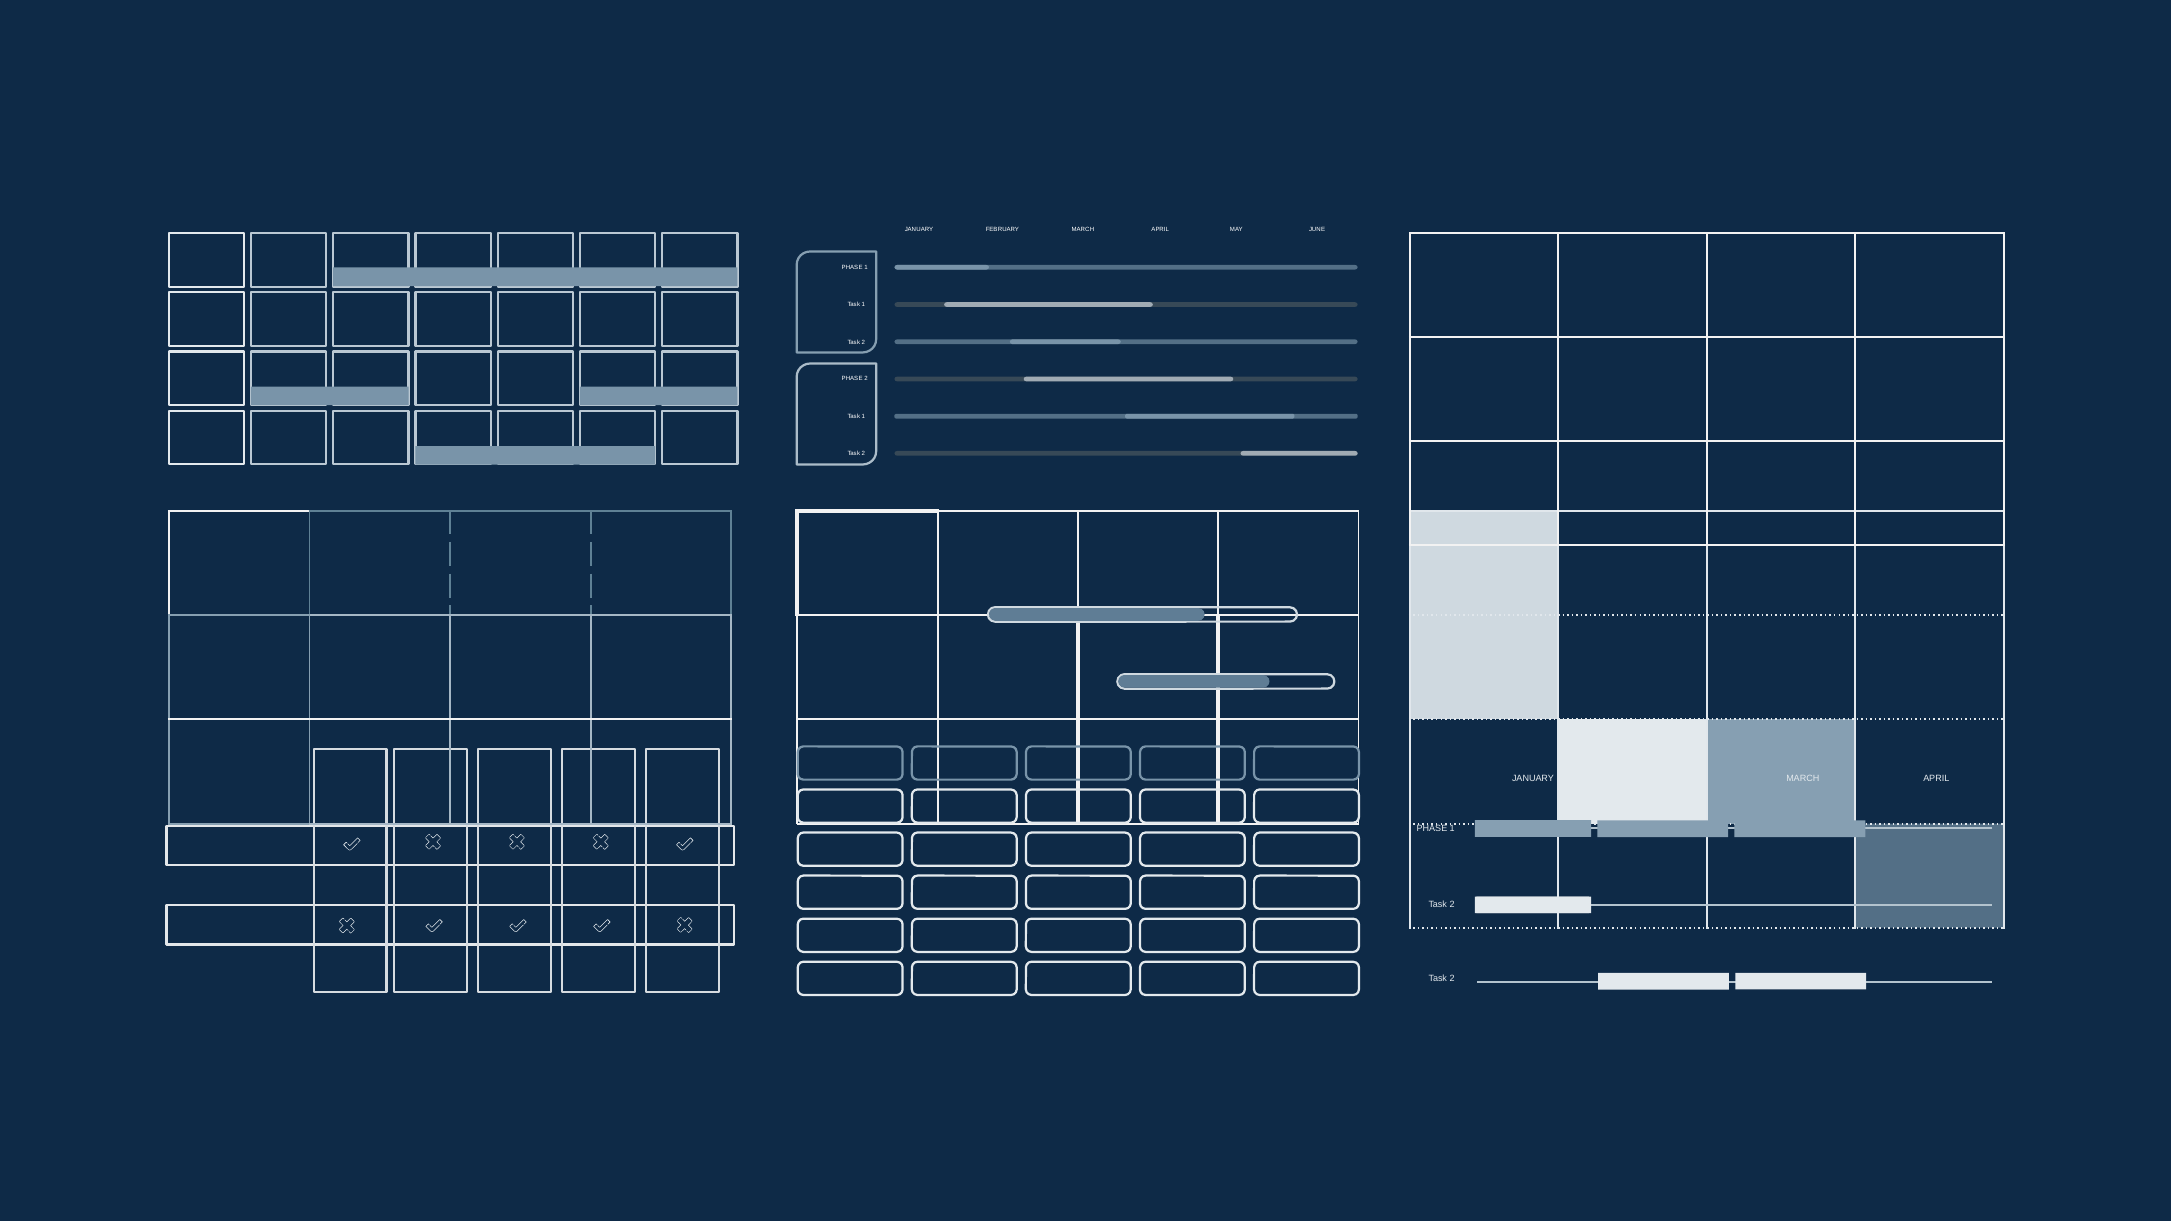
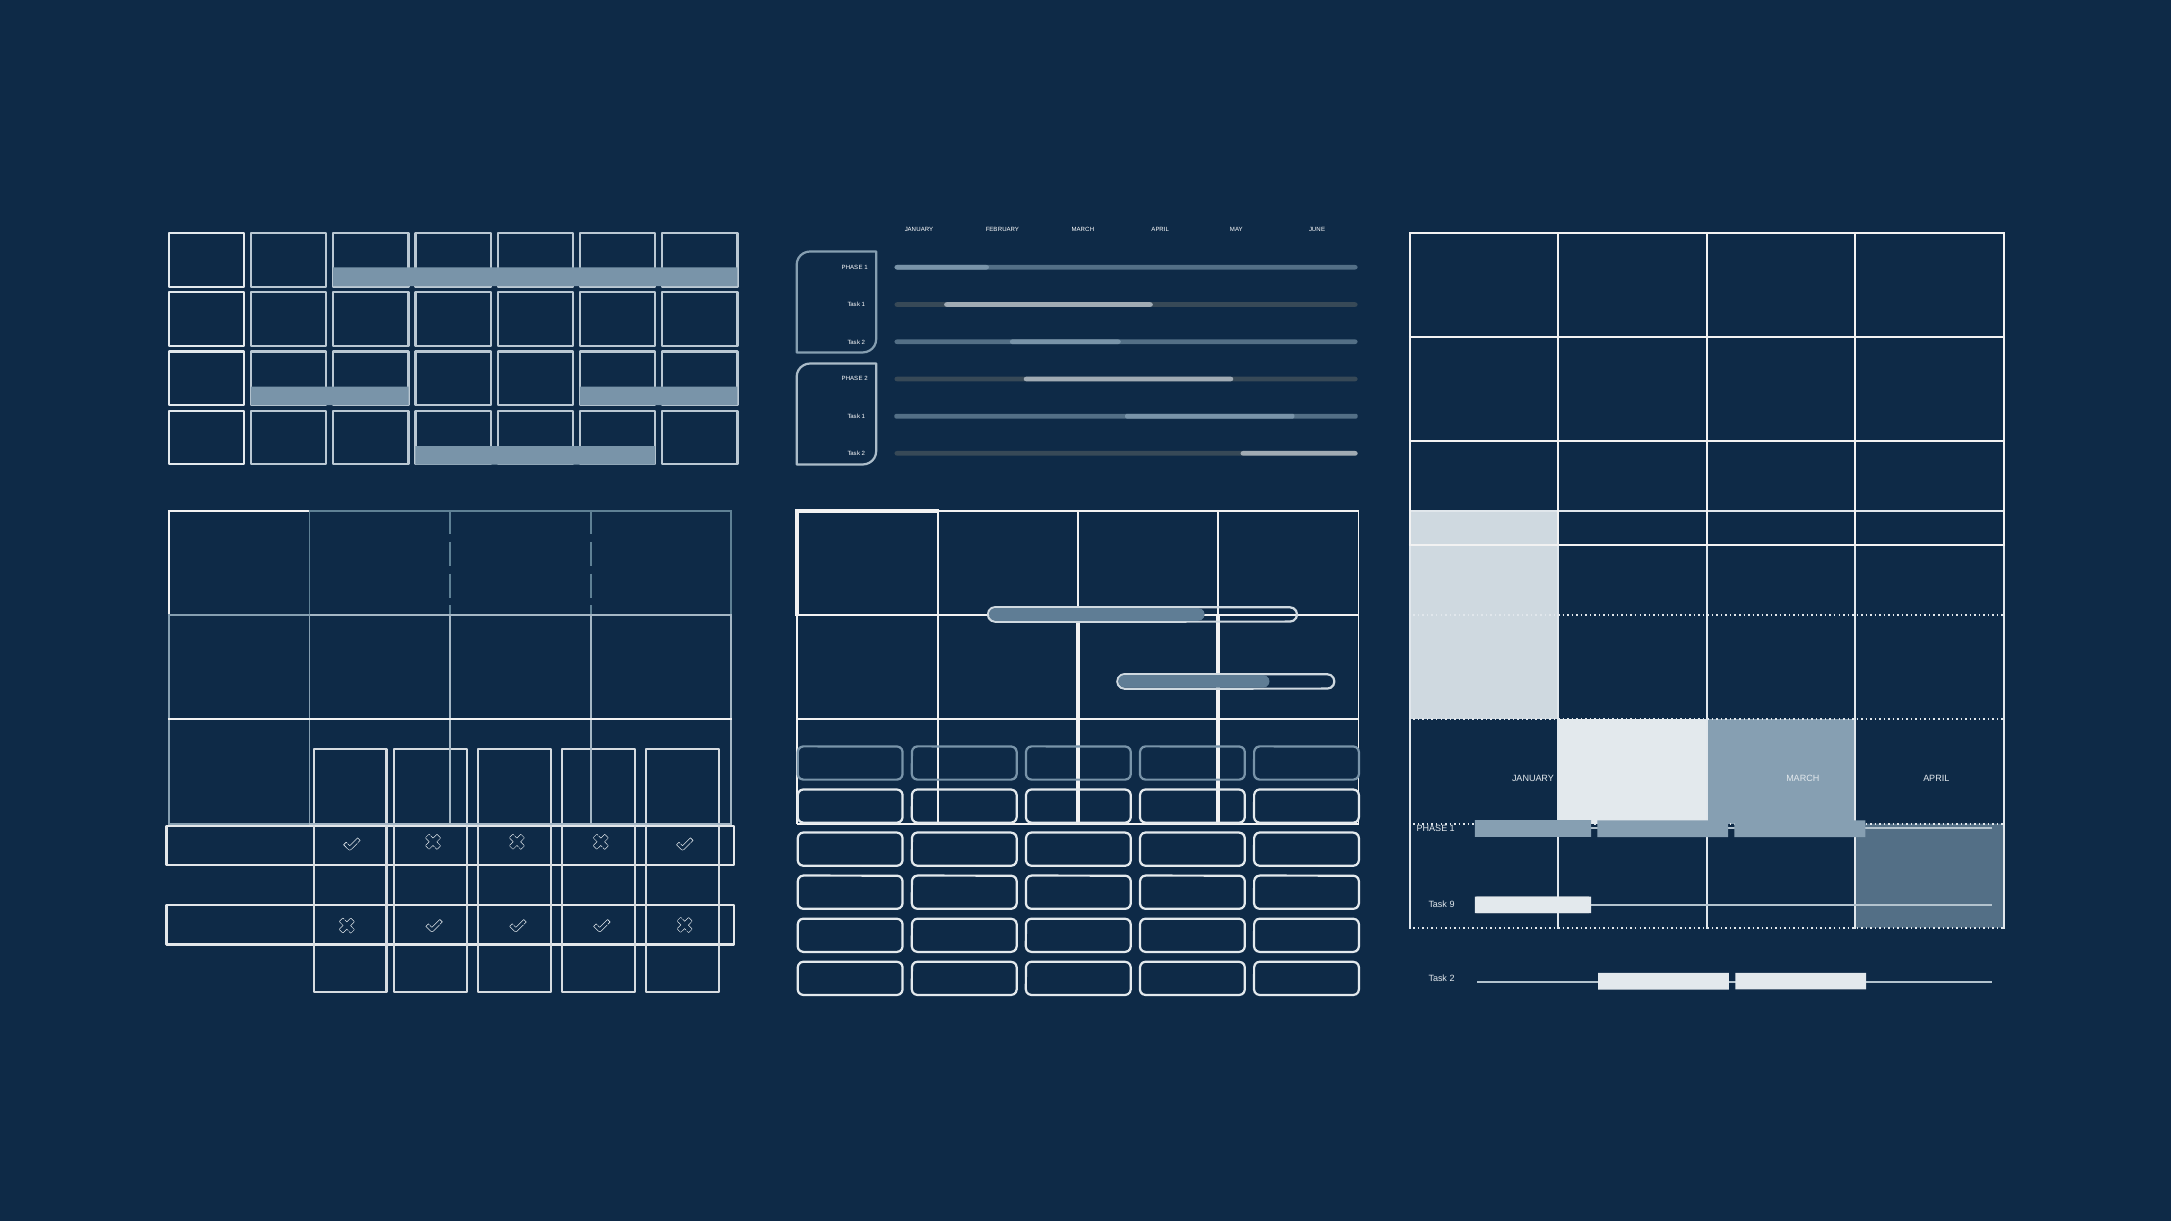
2 at (1452, 904): 2 -> 9
